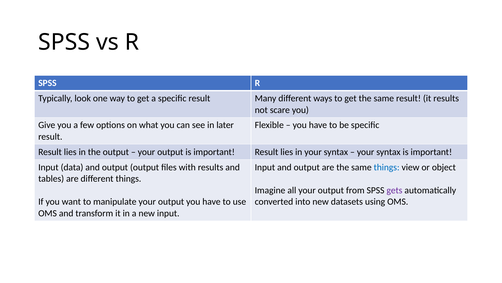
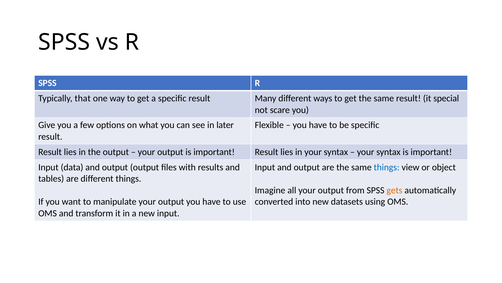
look: look -> that
it results: results -> special
gets colour: purple -> orange
